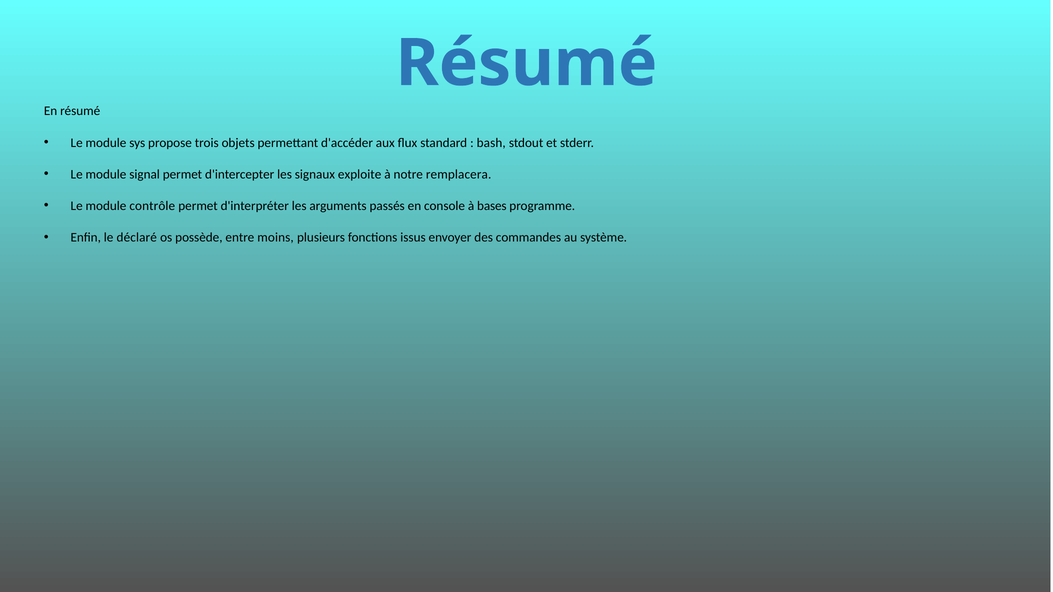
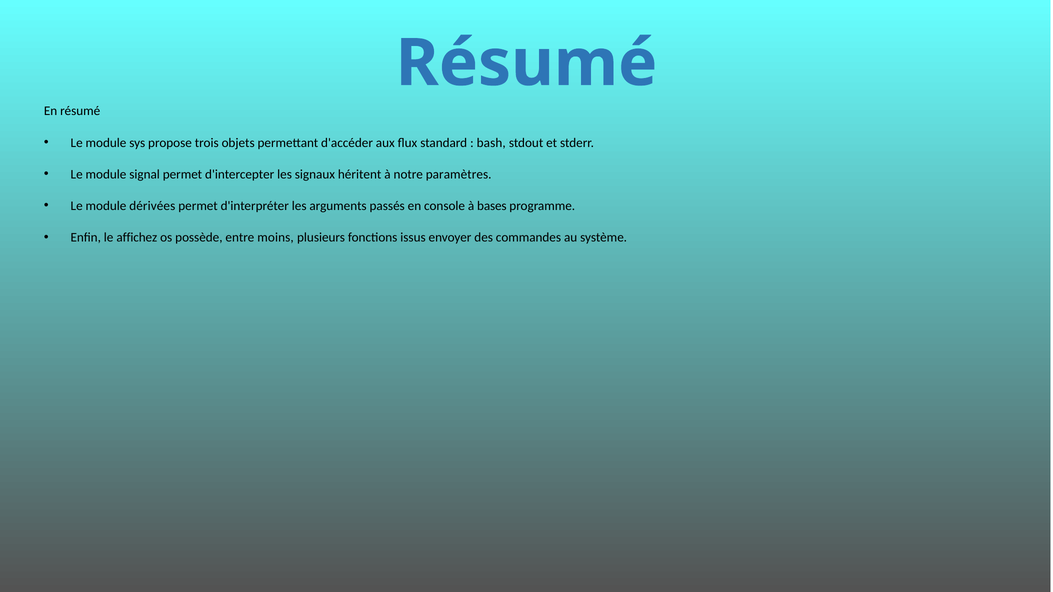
exploite: exploite -> héritent
remplacera: remplacera -> paramètres
contrôle: contrôle -> dérivées
déclaré: déclaré -> affichez
